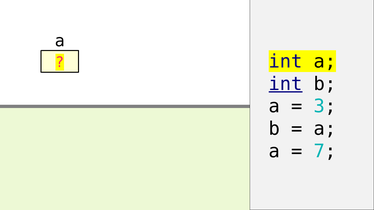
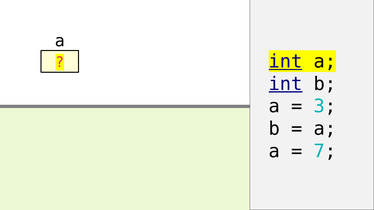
int at (286, 62) underline: none -> present
